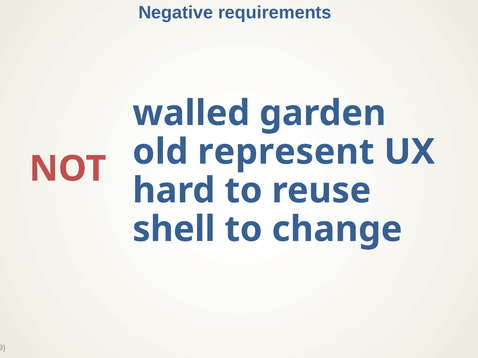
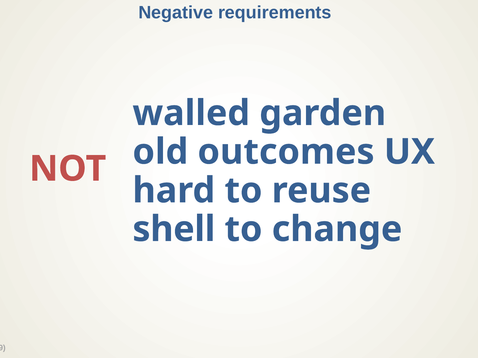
represent: represent -> outcomes
